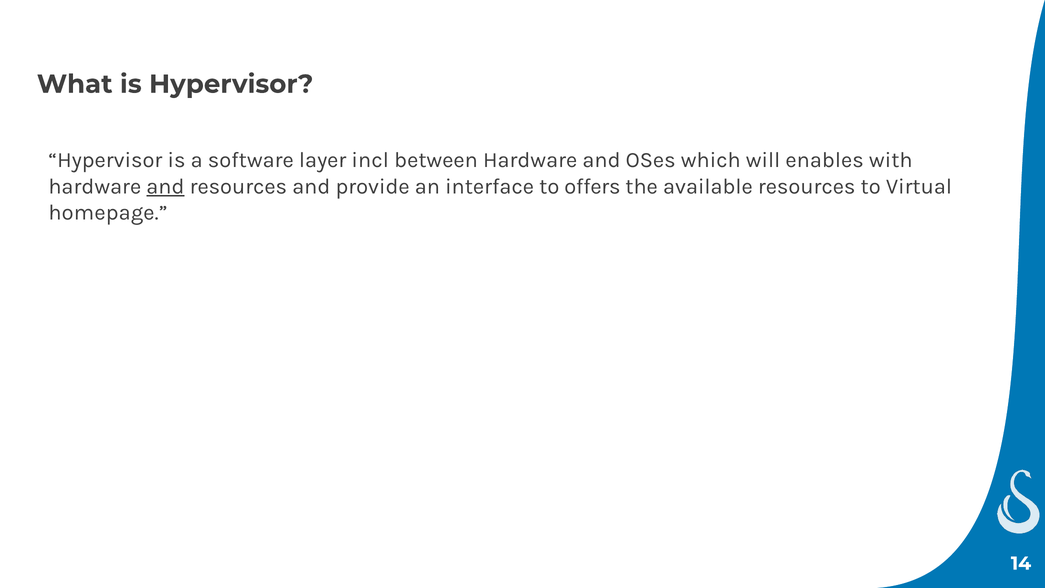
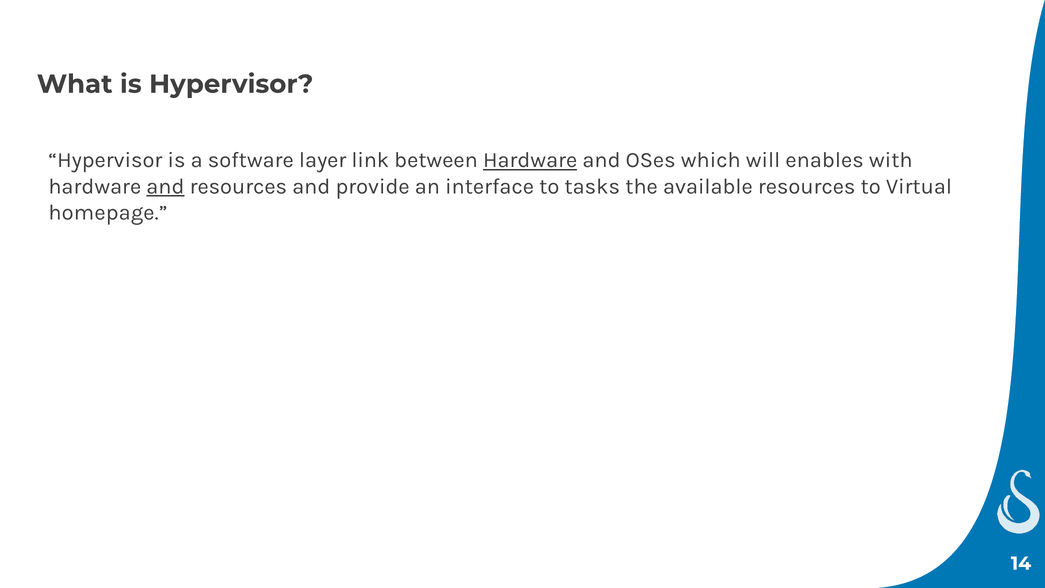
incl: incl -> link
Hardware at (530, 160) underline: none -> present
offers: offers -> tasks
